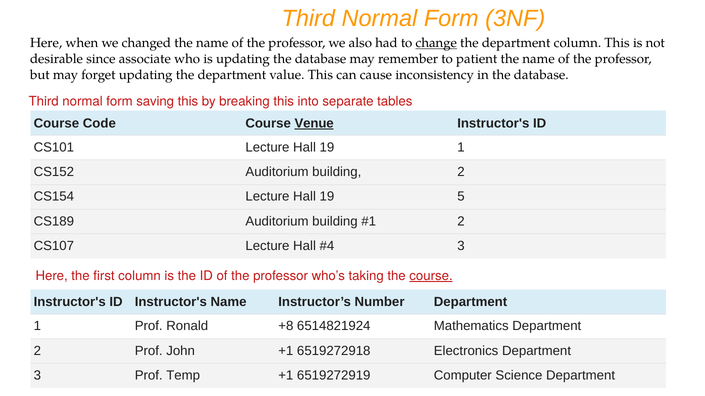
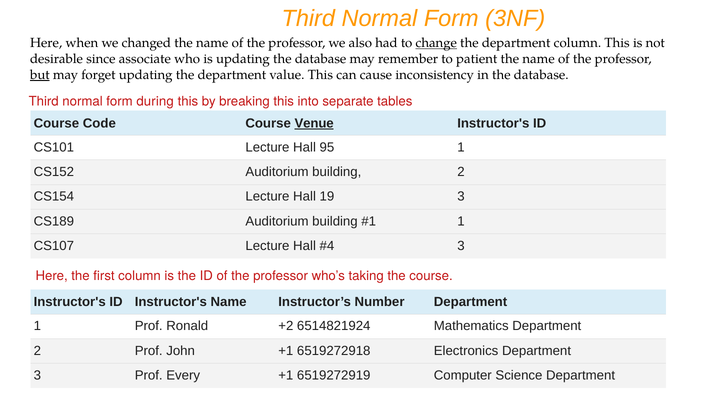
but underline: none -> present
saving: saving -> during
CS101 Lecture Hall 19: 19 -> 95
19 5: 5 -> 3
2 at (461, 222): 2 -> 1
course at (431, 276) underline: present -> none
+8: +8 -> +2
Temp: Temp -> Every
